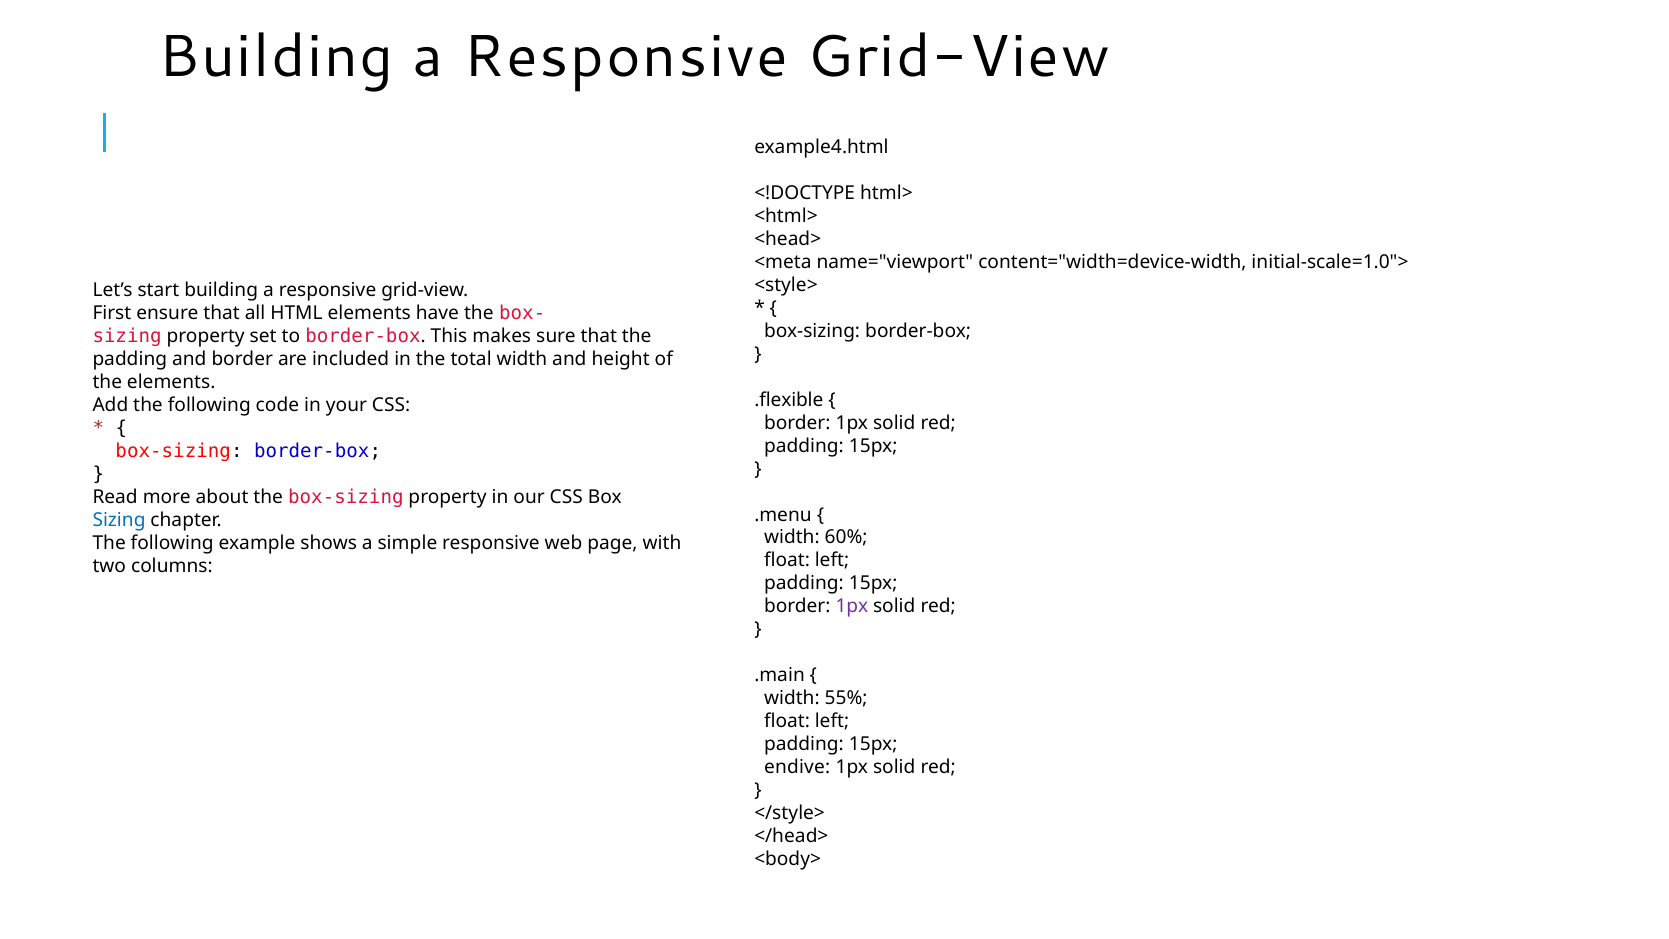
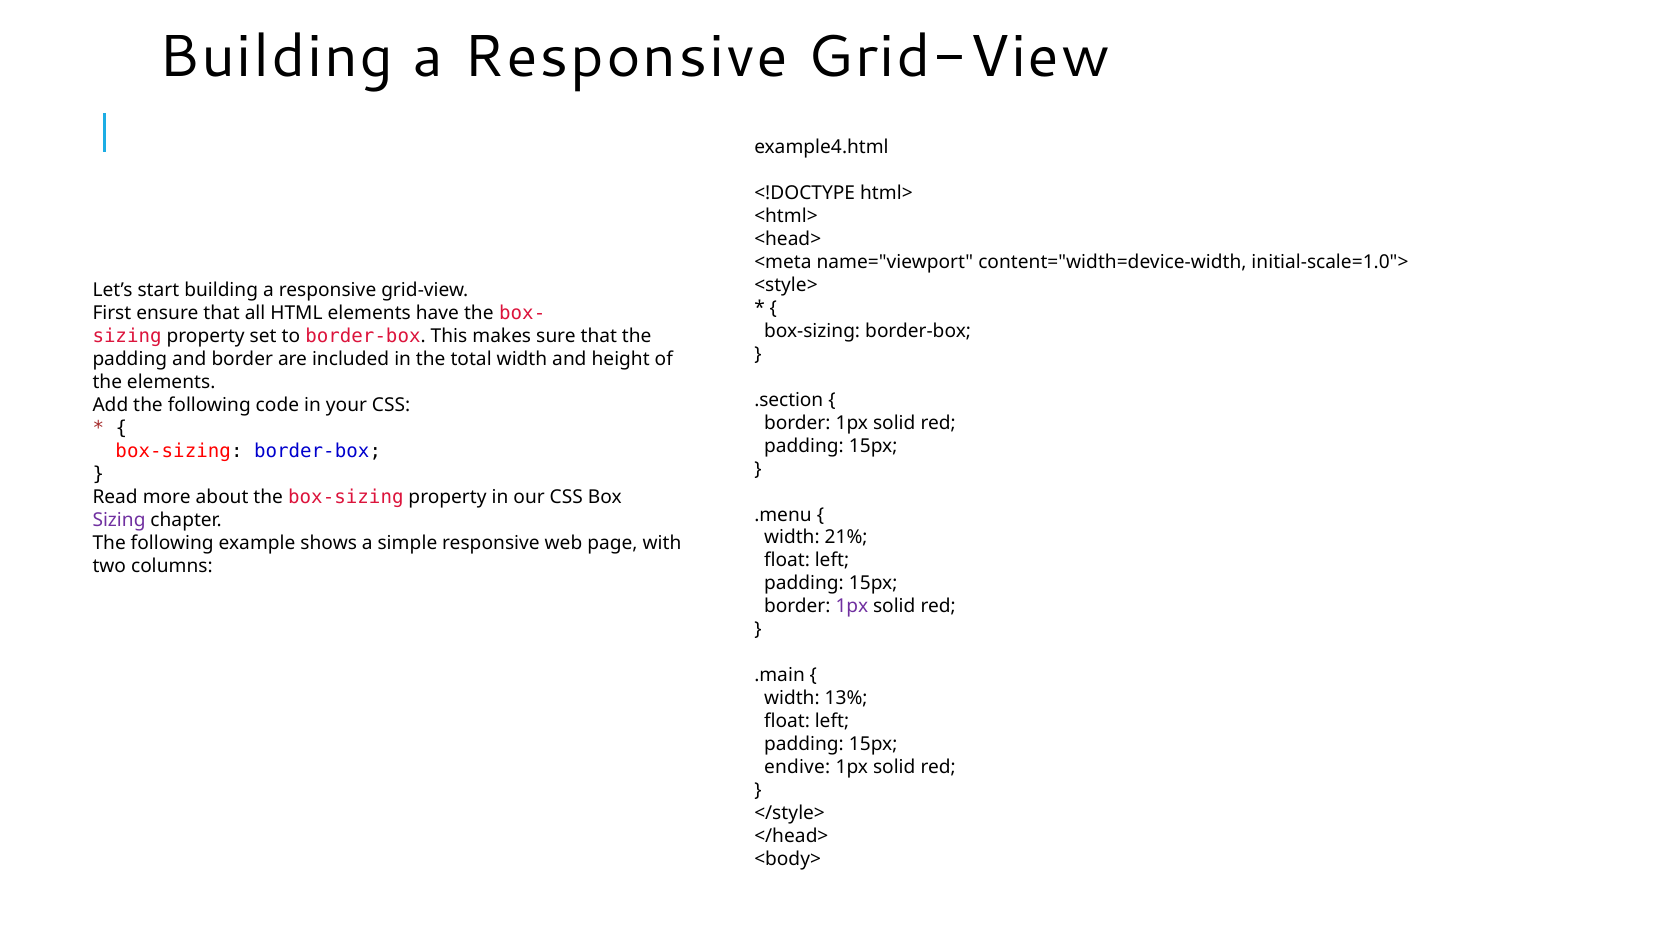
.flexible: .flexible -> .section
Sizing at (119, 520) colour: blue -> purple
60%: 60% -> 21%
55%: 55% -> 13%
